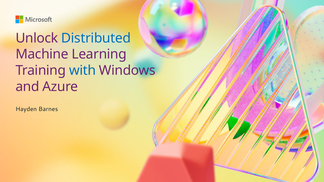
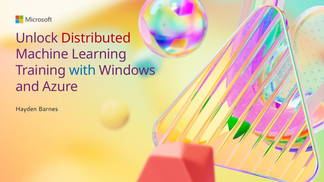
Distributed colour: blue -> red
